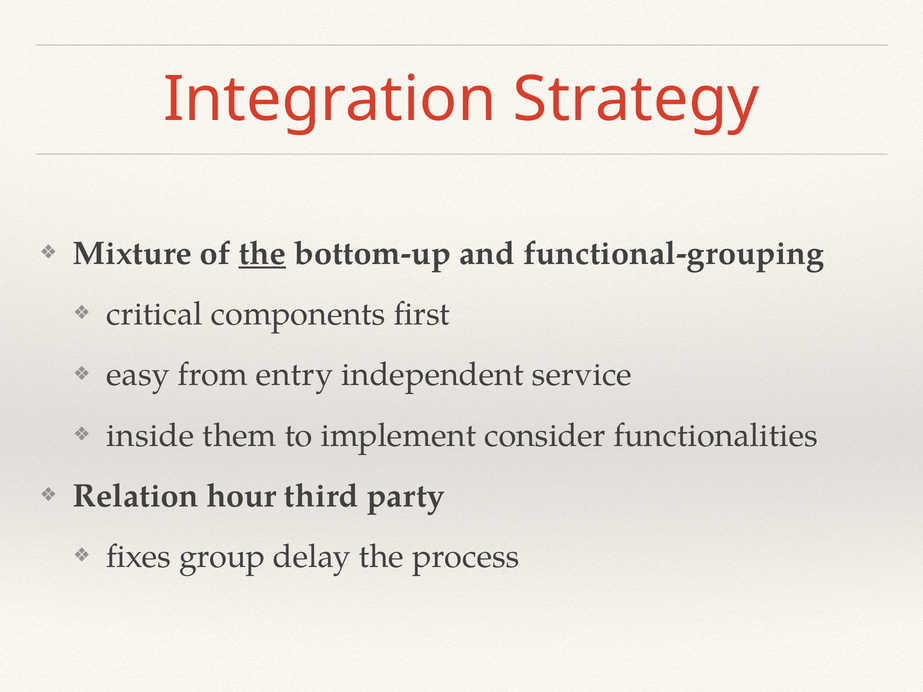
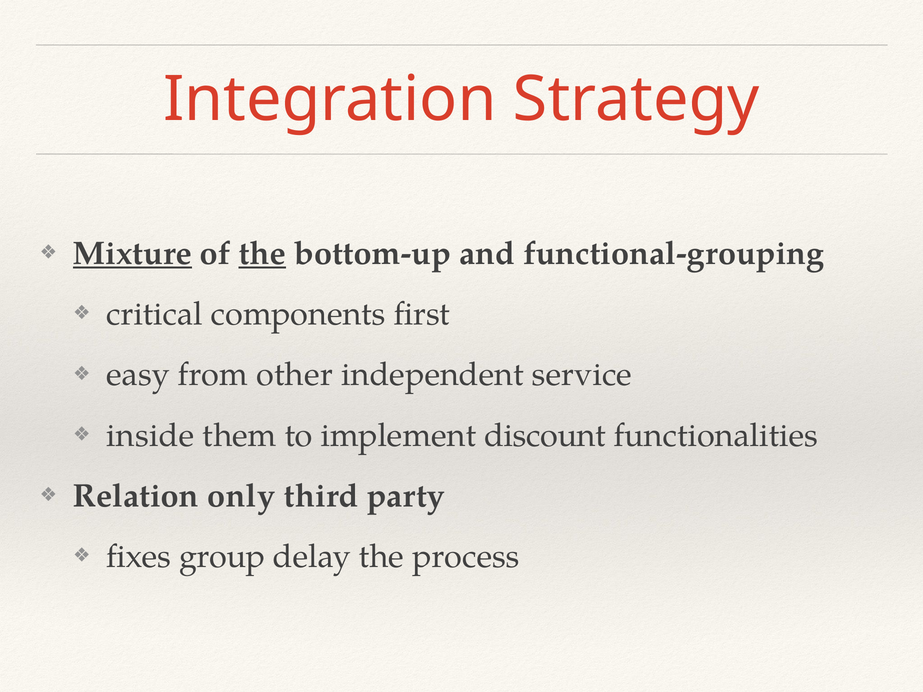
Mixture underline: none -> present
entry: entry -> other
consider: consider -> discount
hour: hour -> only
